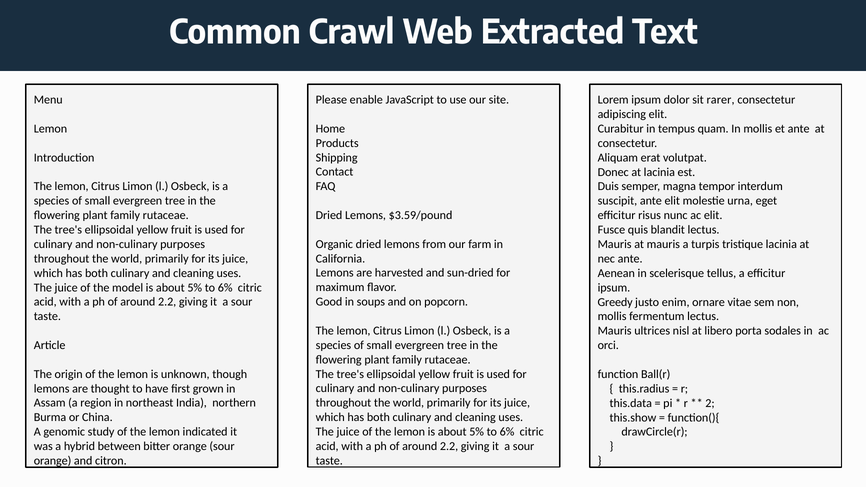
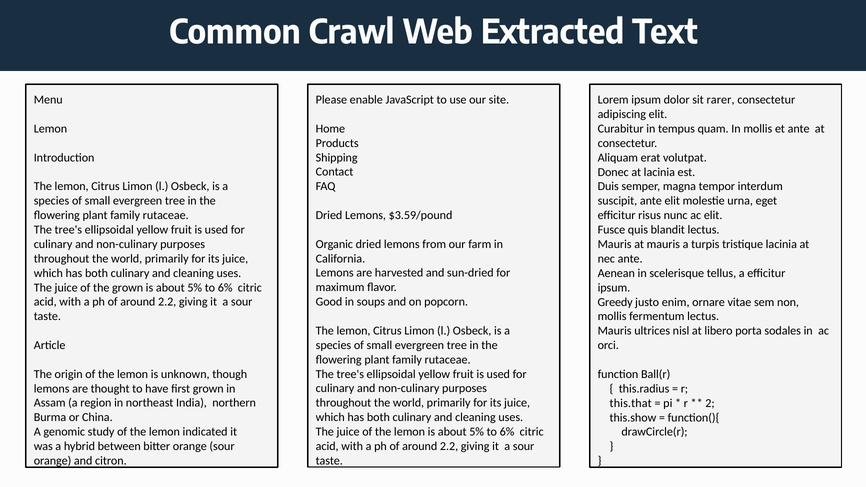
the model: model -> grown
this.data: this.data -> this.that
